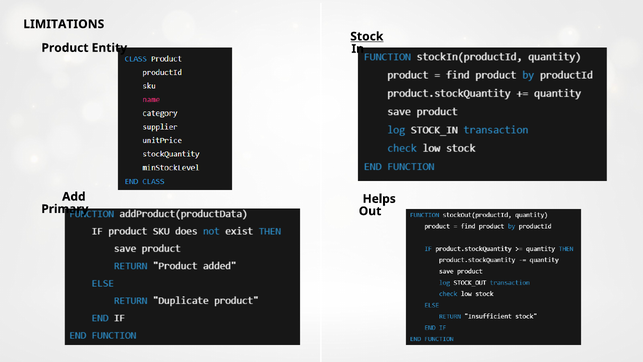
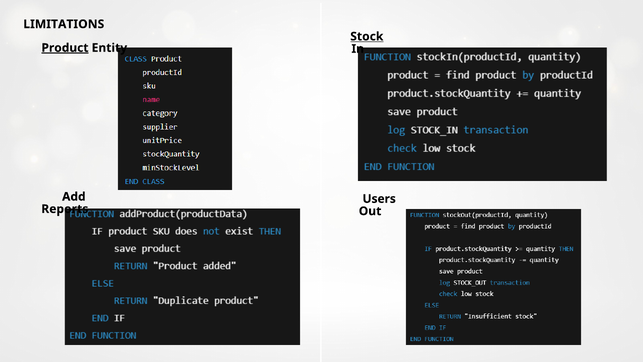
Product underline: none -> present
Helps: Helps -> Users
Primary: Primary -> Reports
